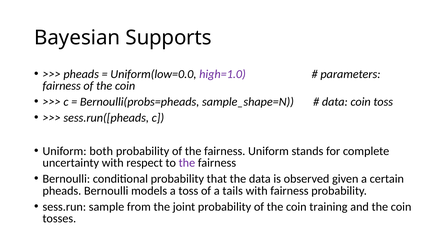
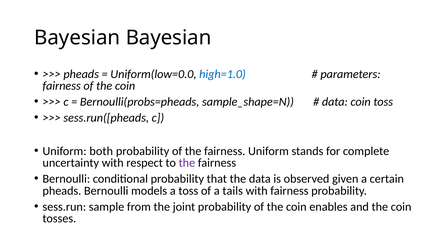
Bayesian Supports: Supports -> Bayesian
high=1.0 colour: purple -> blue
training: training -> enables
